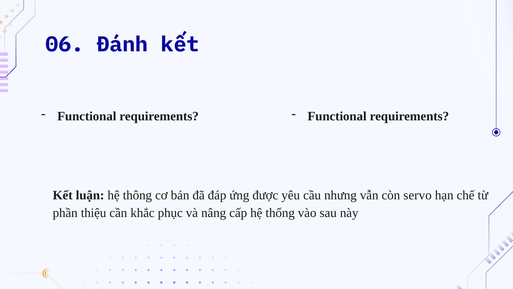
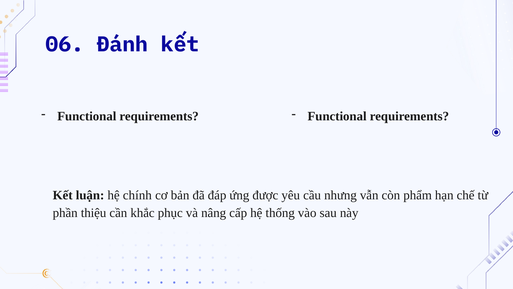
thông: thông -> chính
servo: servo -> phẩm
